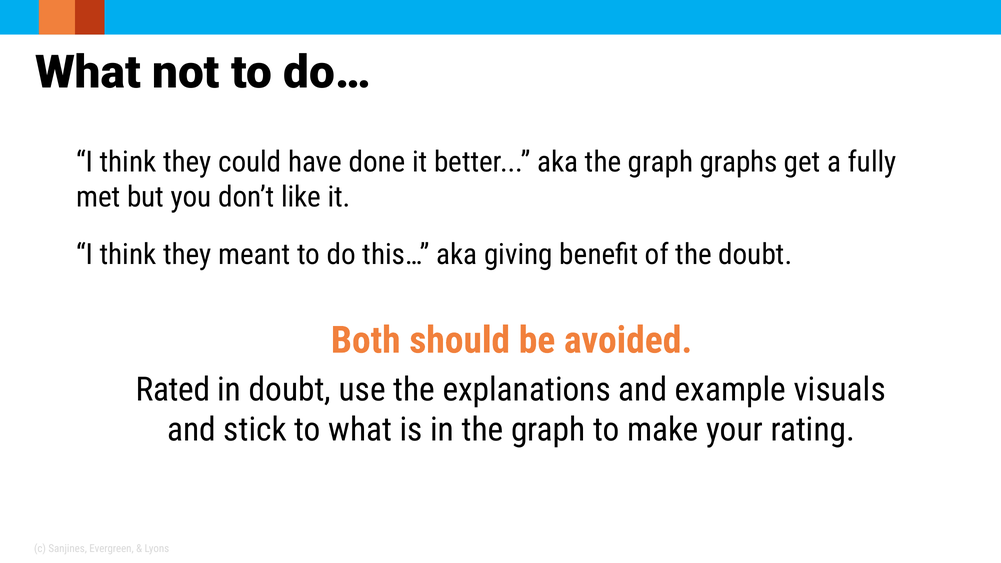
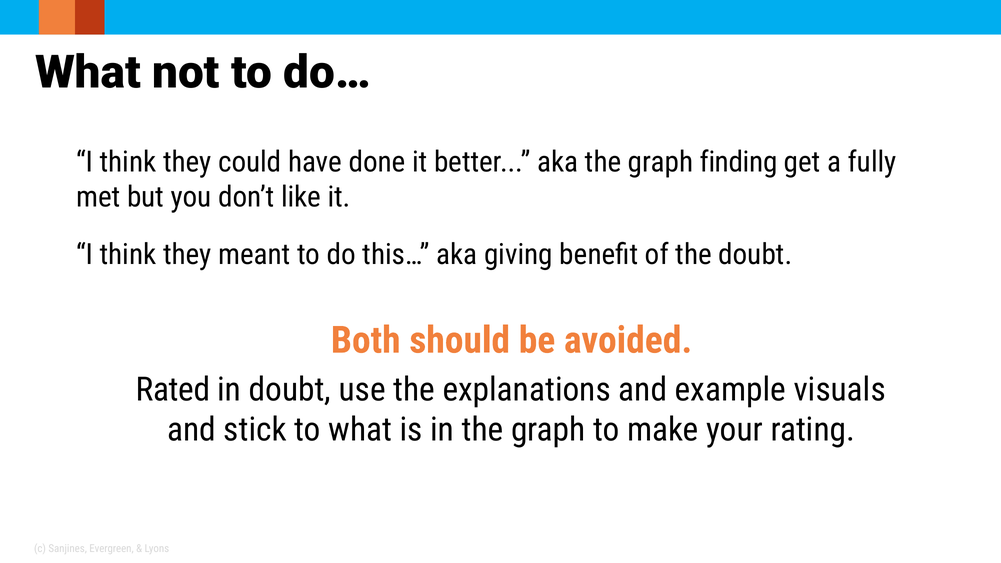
graphs: graphs -> finding
